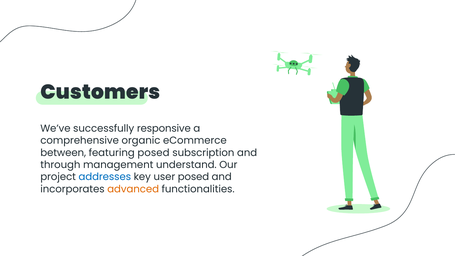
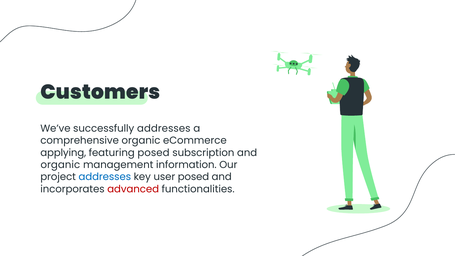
successfully responsive: responsive -> addresses
between: between -> applying
through at (60, 165): through -> organic
understand: understand -> information
advanced colour: orange -> red
